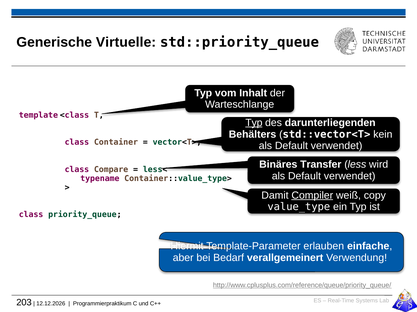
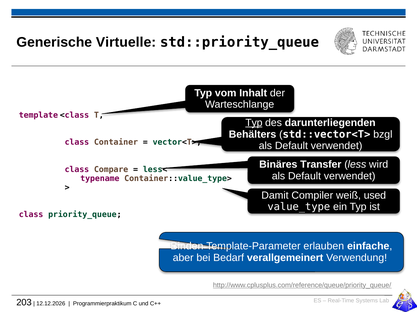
kein: kein -> bzgl
Compiler underline: present -> none
copy: copy -> used
Hiermit: Hiermit -> Binden
